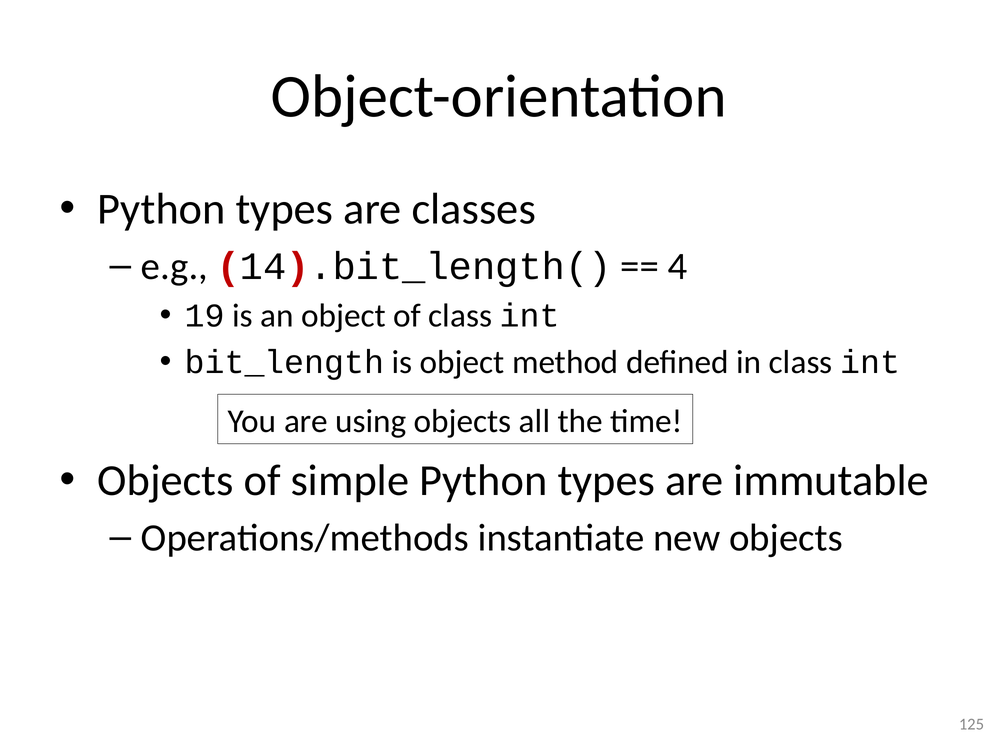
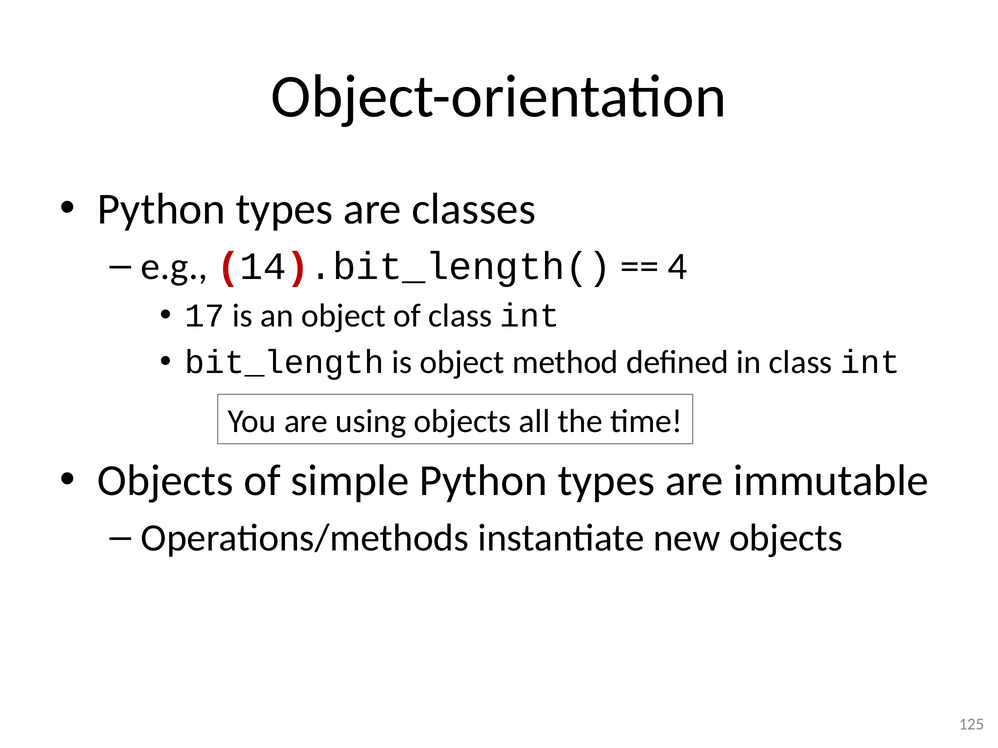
19: 19 -> 17
